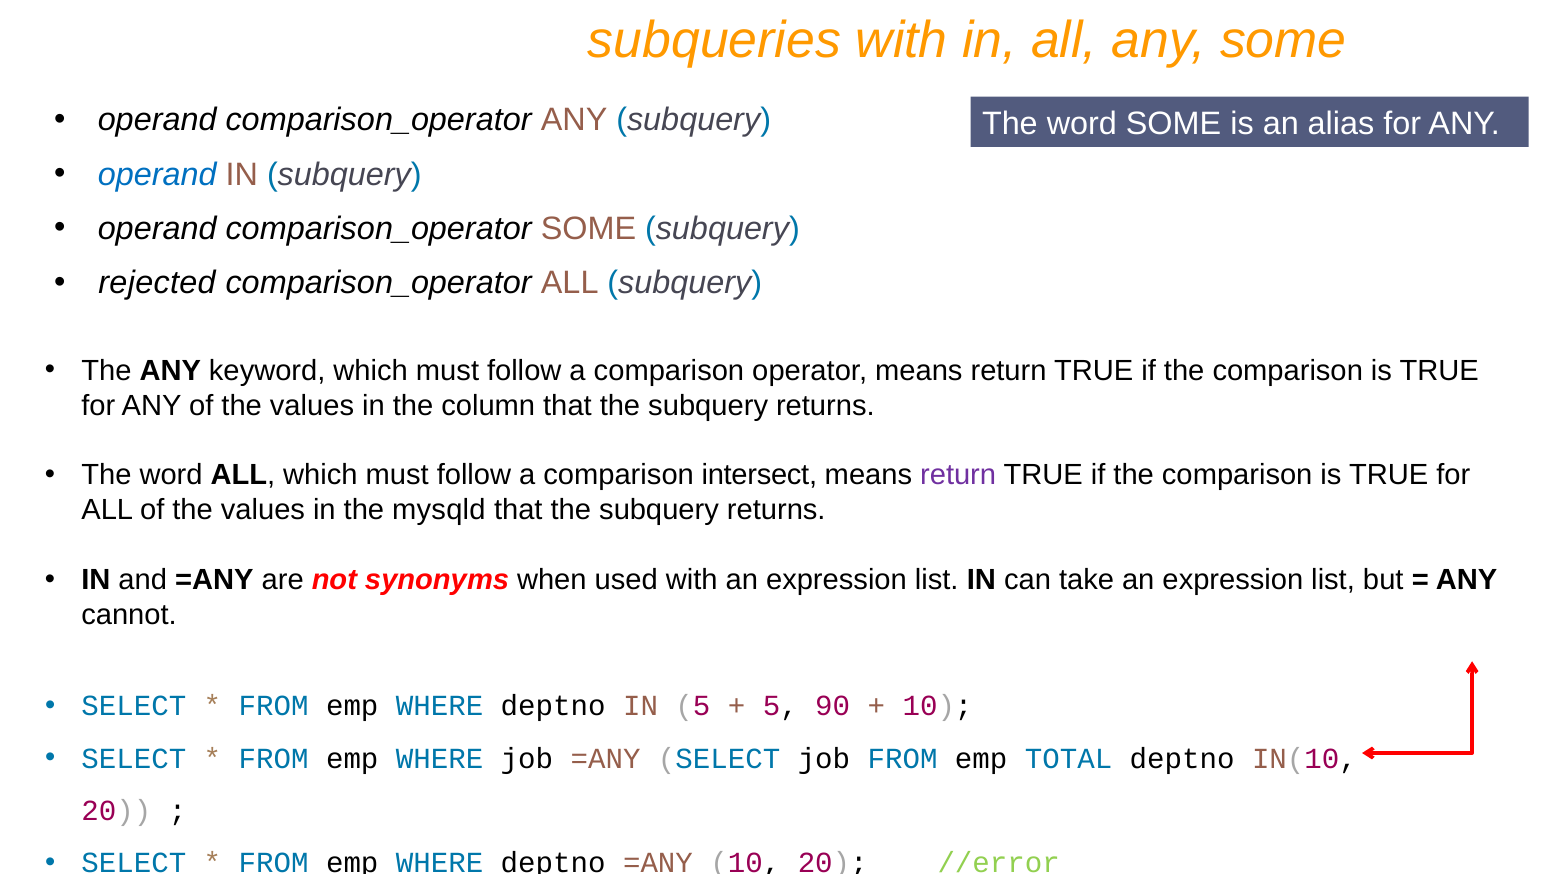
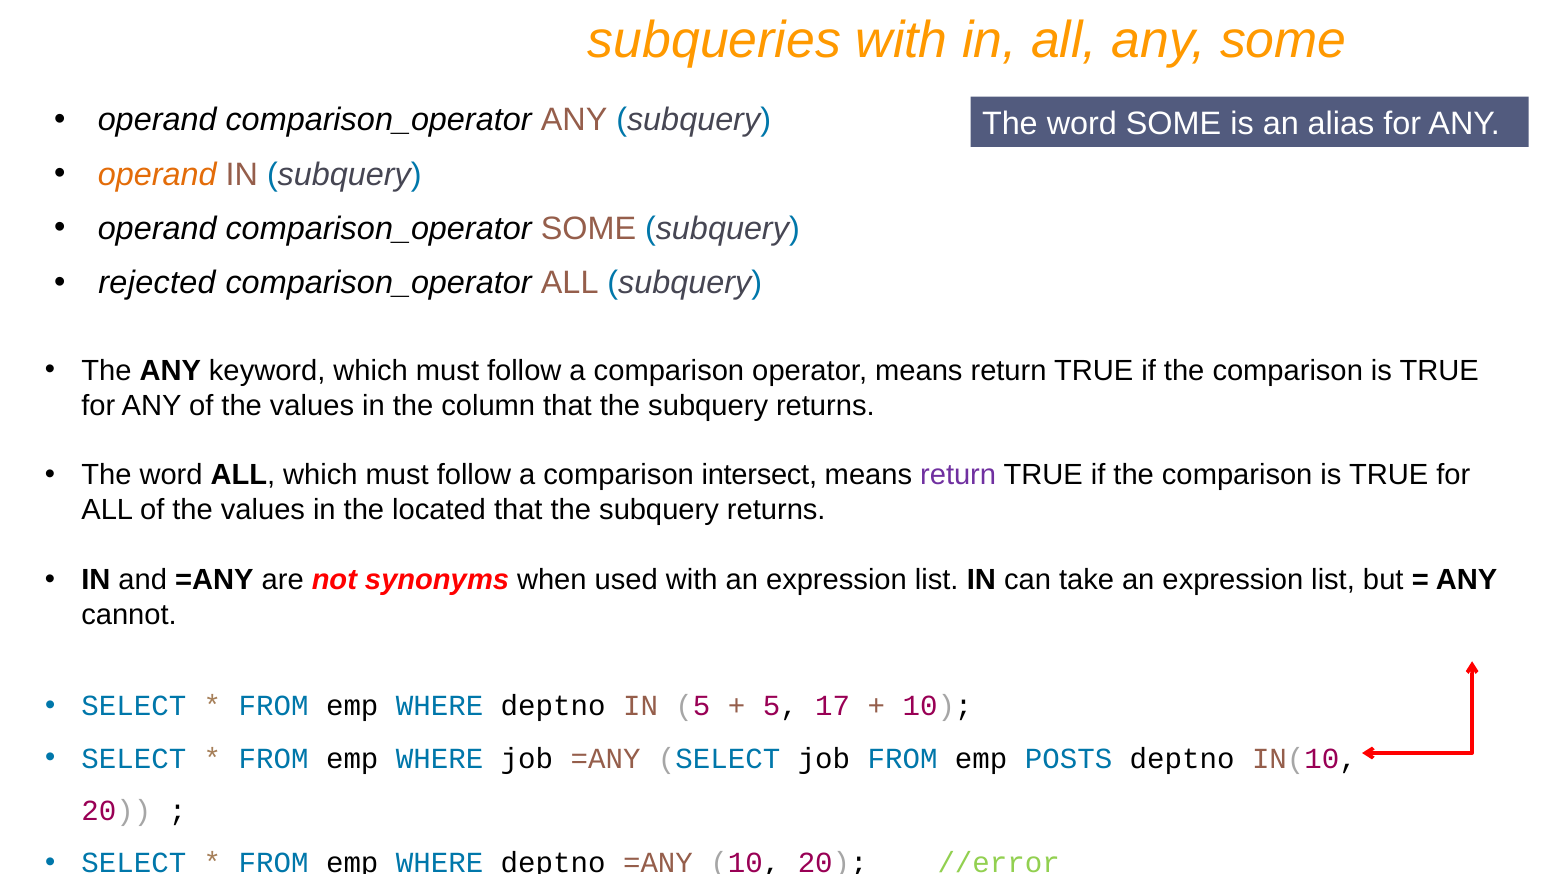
operand at (157, 174) colour: blue -> orange
mysqld: mysqld -> located
90: 90 -> 17
TOTAL: TOTAL -> POSTS
